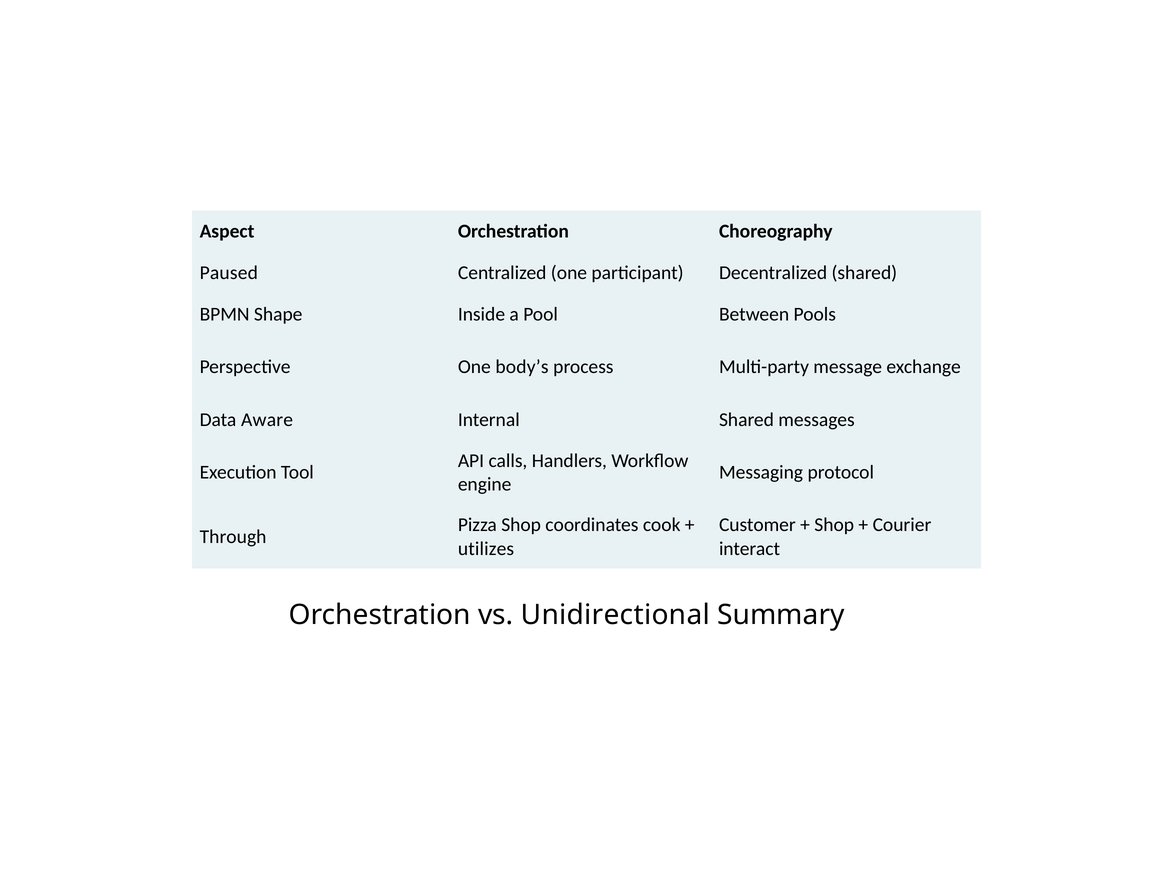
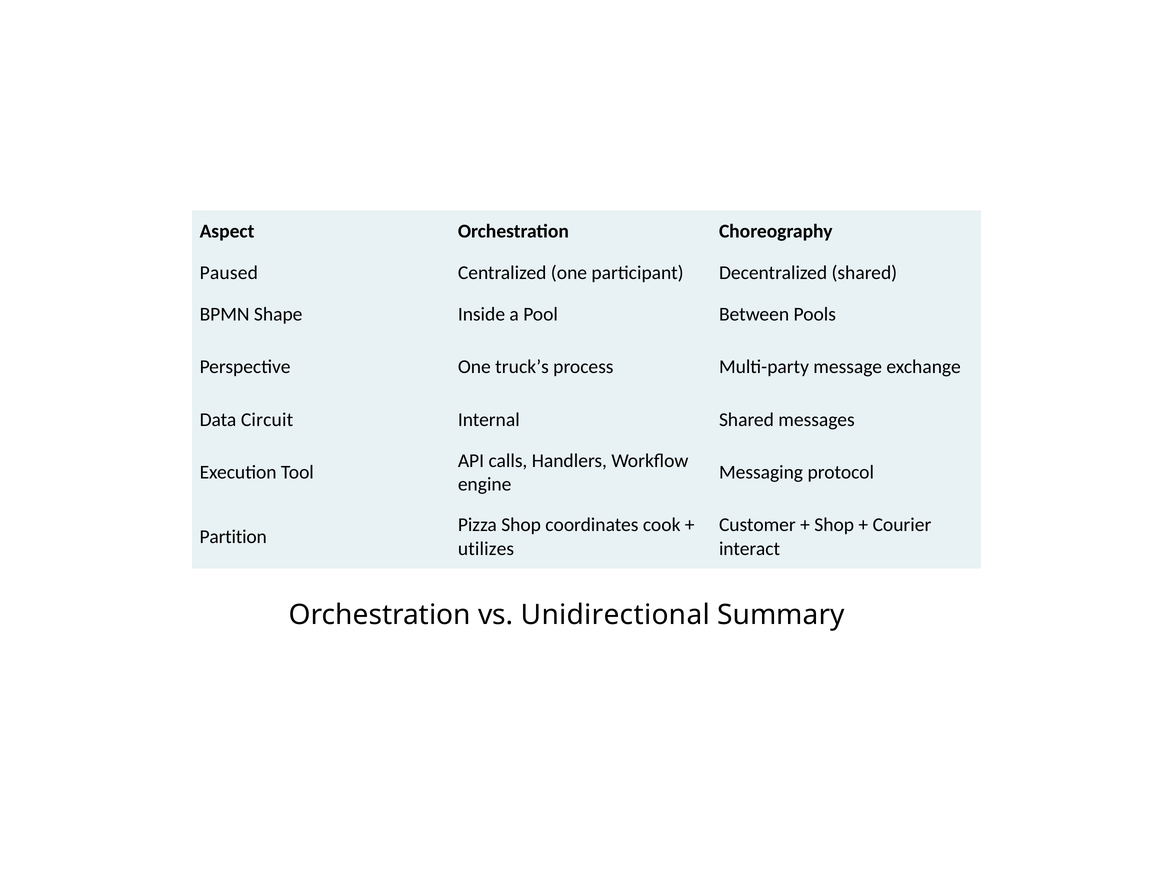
body’s: body’s -> truck’s
Aware: Aware -> Circuit
Through: Through -> Partition
